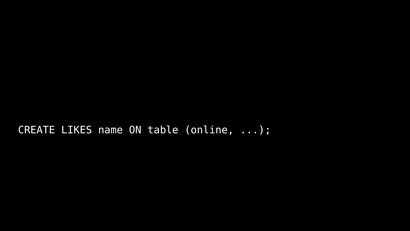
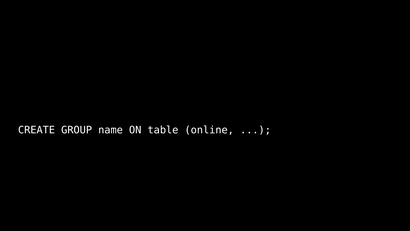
LIKES: LIKES -> GROUP
